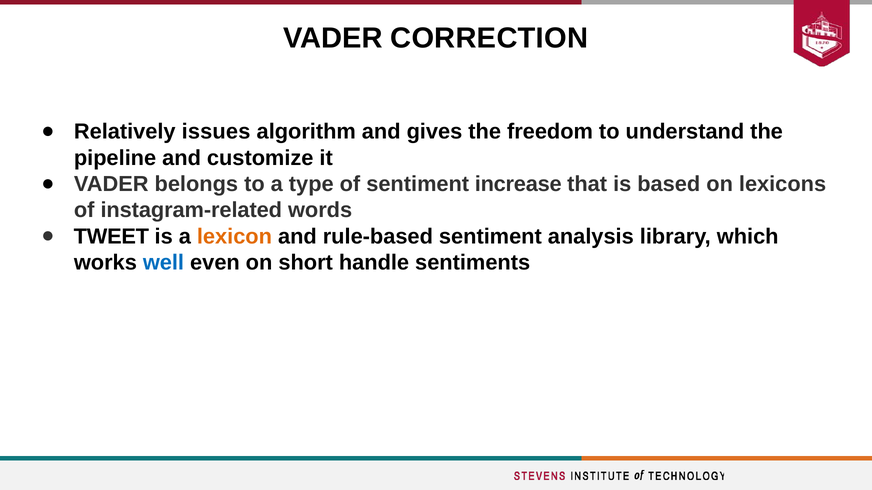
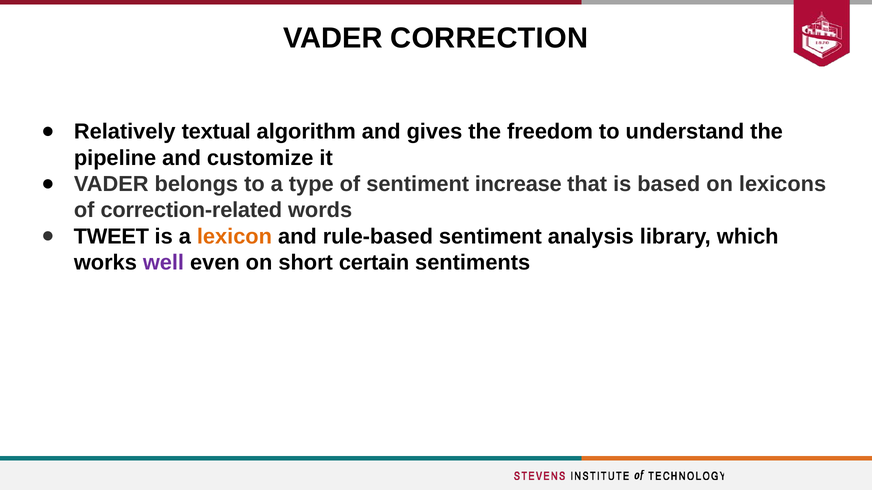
issues: issues -> textual
instagram-related: instagram-related -> correction-related
well colour: blue -> purple
handle: handle -> certain
